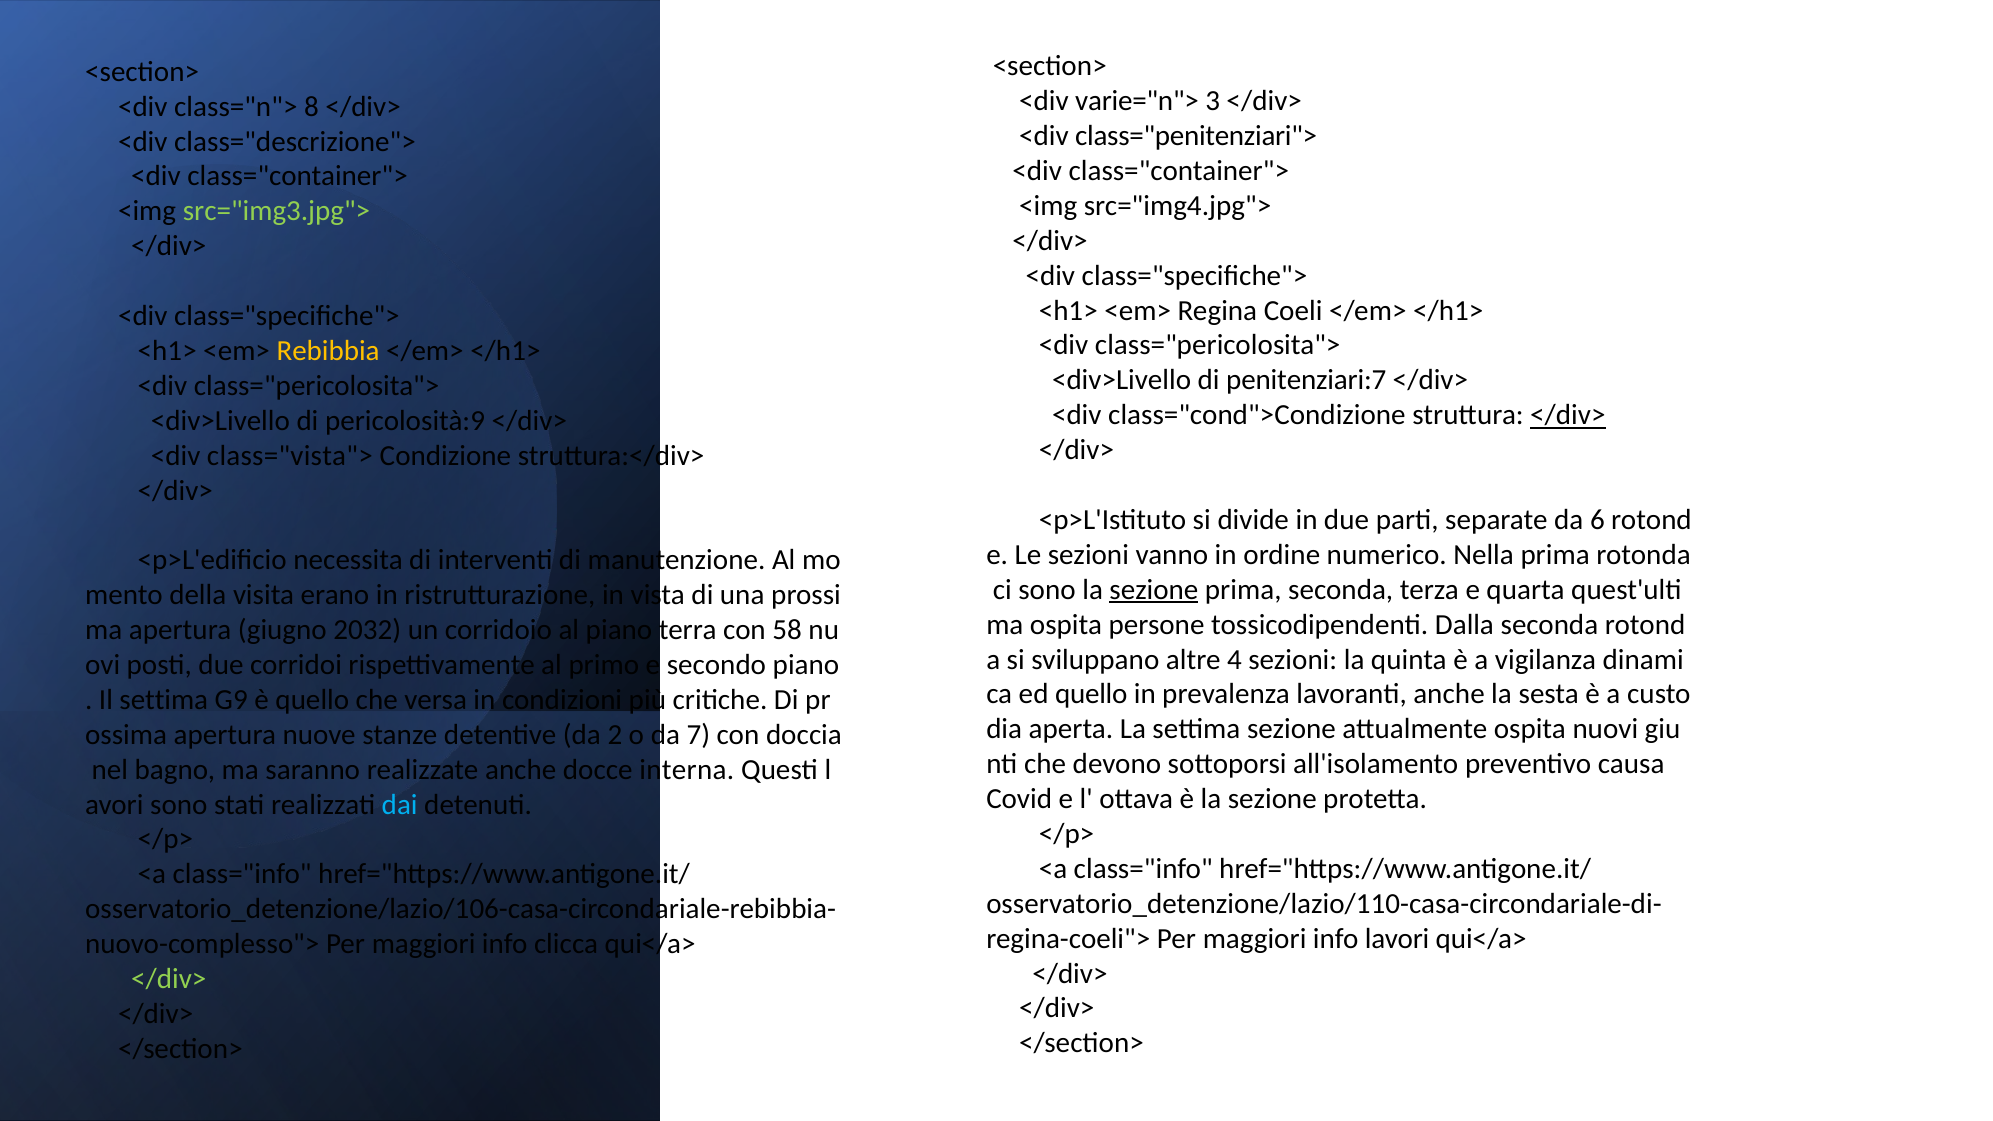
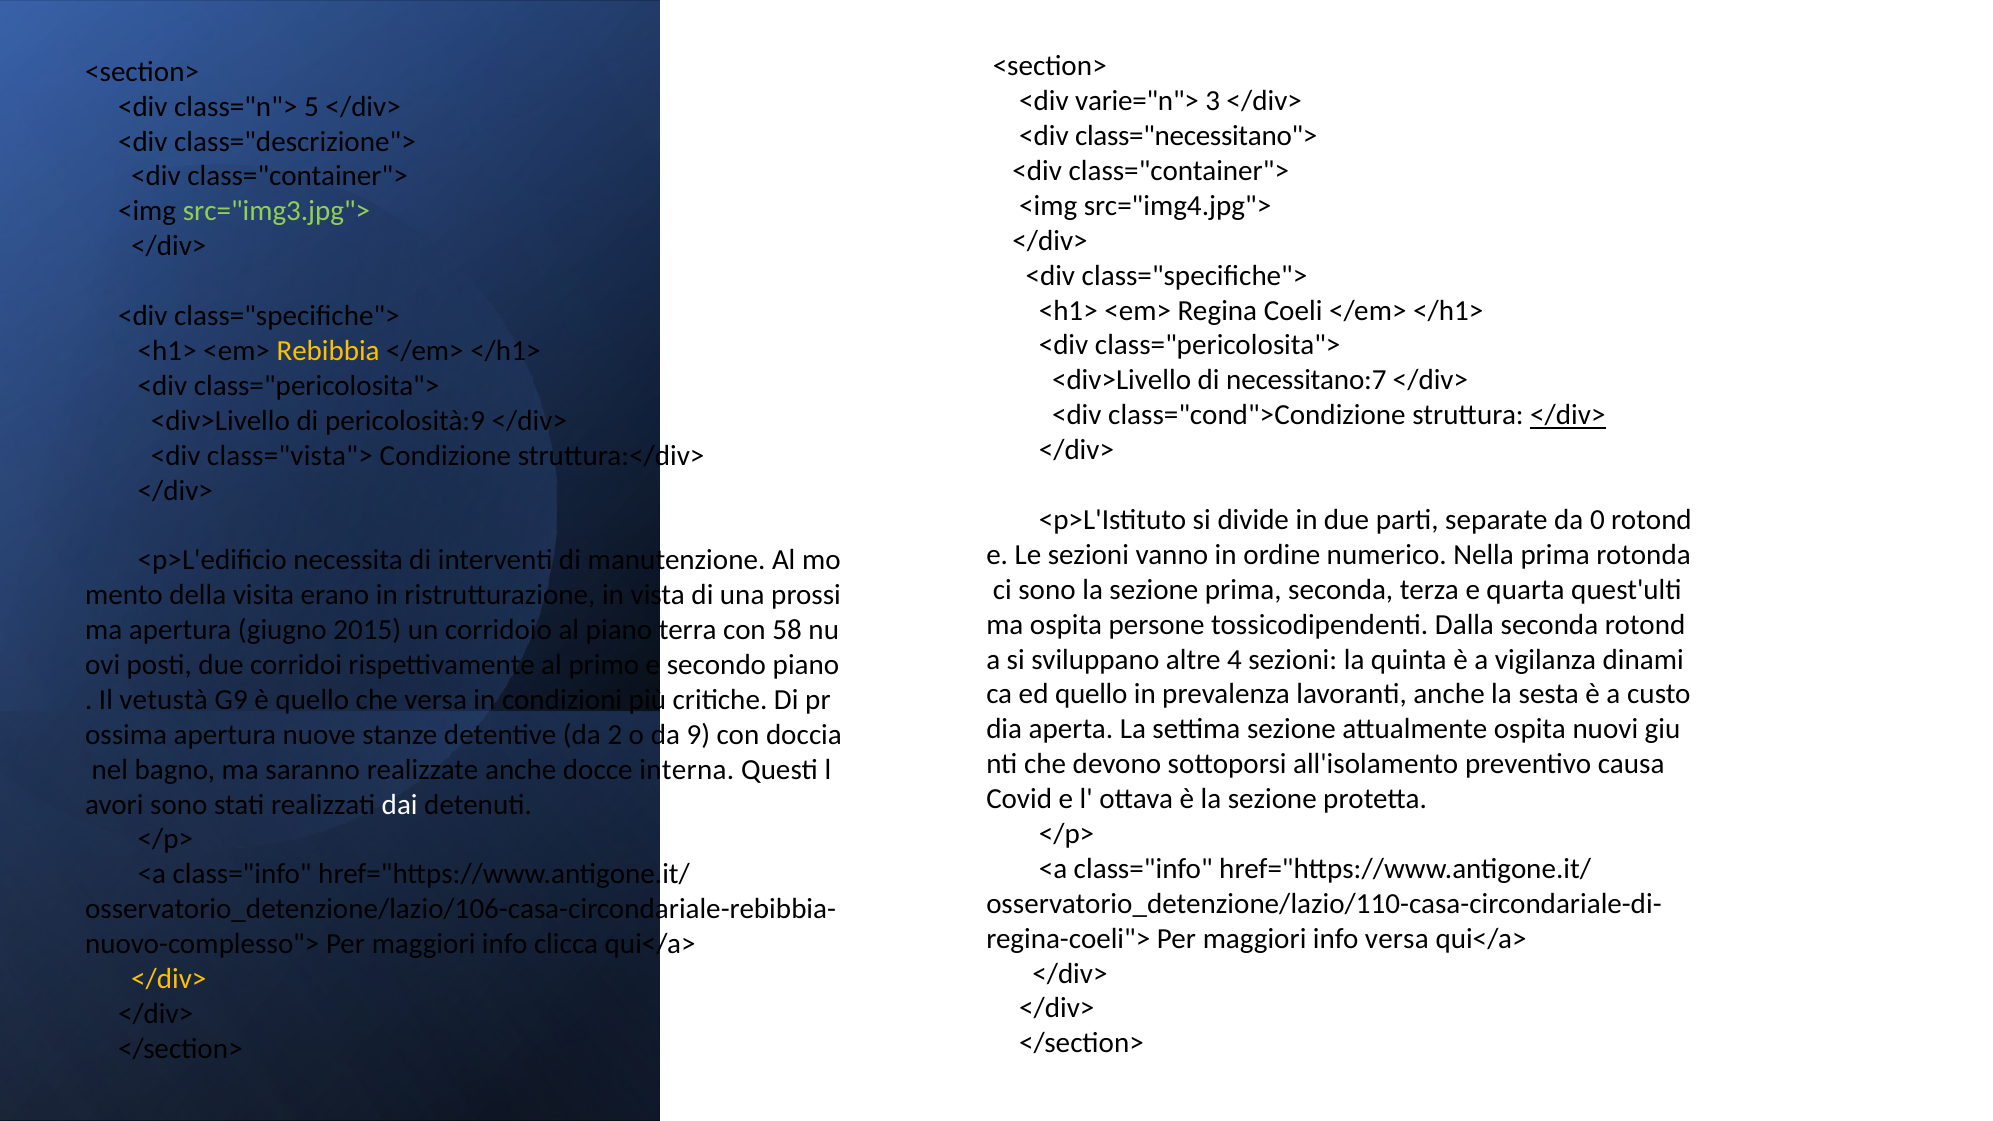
8: 8 -> 5
class="penitenziari">: class="penitenziari"> -> class="necessitano">
penitenziari:7: penitenziari:7 -> necessitano:7
6: 6 -> 0
sezione at (1154, 590) underline: present -> none
2032: 2032 -> 2015
Il settima: settima -> vetustà
7: 7 -> 9
dai colour: light blue -> white
info lavori: lavori -> versa
</div> at (169, 979) colour: light green -> yellow
